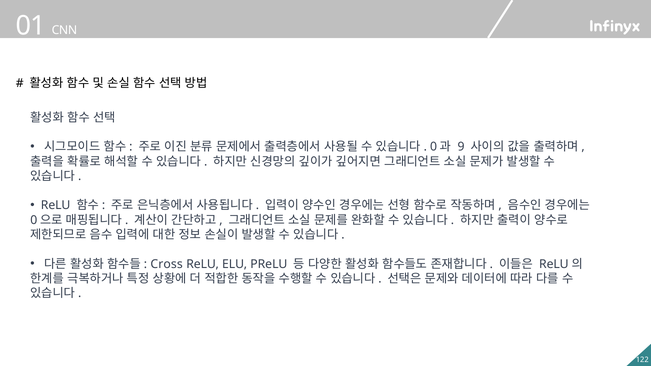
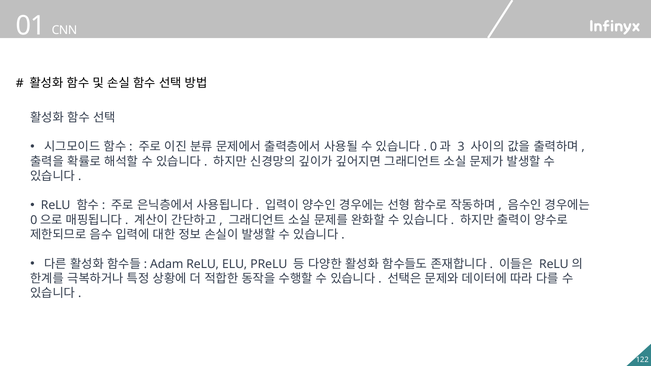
9: 9 -> 3
Cross: Cross -> Adam
